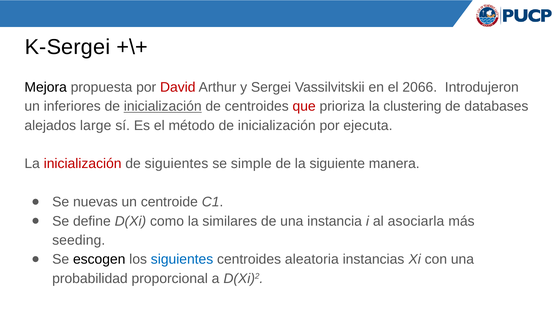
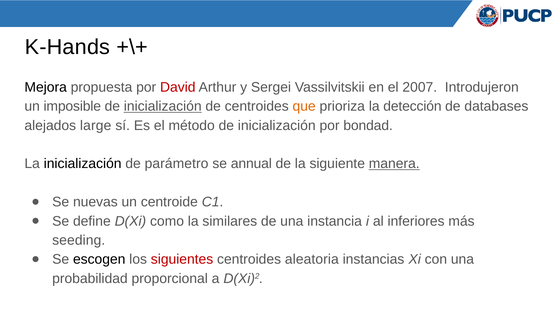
K-Sergei: K-Sergei -> K-Hands
2066: 2066 -> 2007
inferiores: inferiores -> imposible
que colour: red -> orange
clustering: clustering -> detección
ejecuta: ejecuta -> bondad
inicialización at (83, 164) colour: red -> black
de siguientes: siguientes -> parámetro
simple: simple -> annual
manera underline: none -> present
asociarla: asociarla -> inferiores
siguientes at (182, 260) colour: blue -> red
